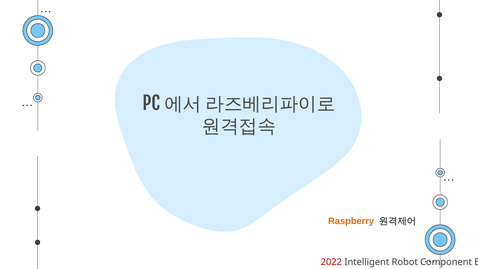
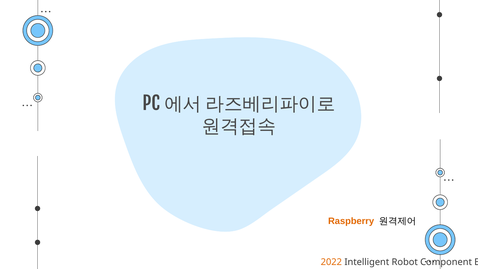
2022 colour: red -> orange
